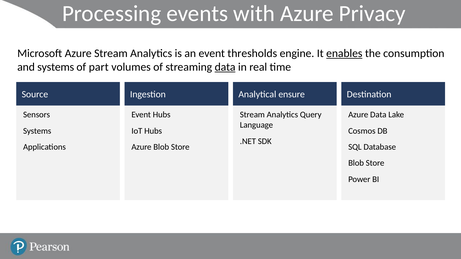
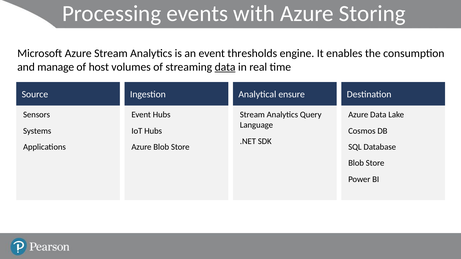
Privacy: Privacy -> Storing
enables underline: present -> none
and systems: systems -> manage
part: part -> host
